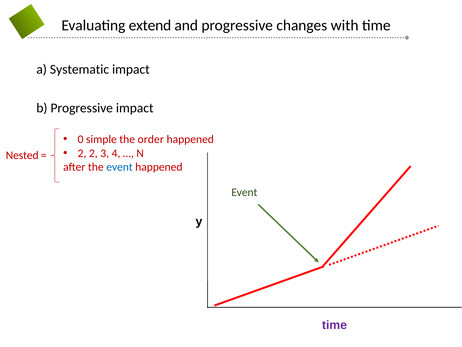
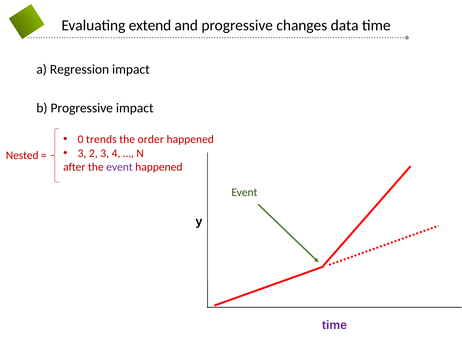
with: with -> data
Systematic: Systematic -> Regression
simple: simple -> trends
2 at (82, 153): 2 -> 3
event at (119, 167) colour: blue -> purple
